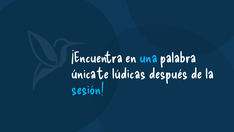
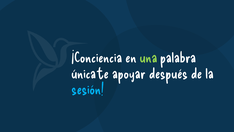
¡Encuentra: ¡Encuentra -> ¡Conciencia
una colour: light blue -> light green
lúdicas: lúdicas -> apoyar
